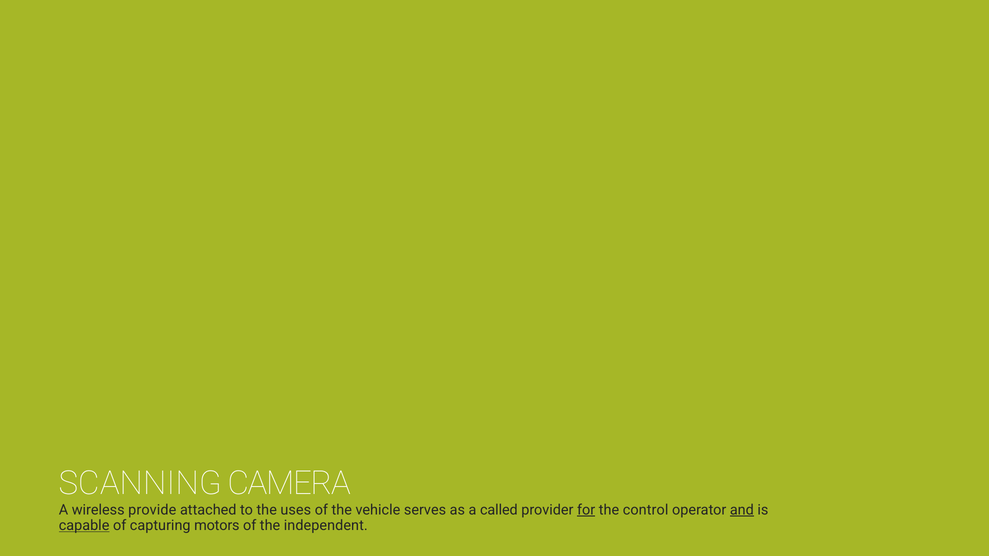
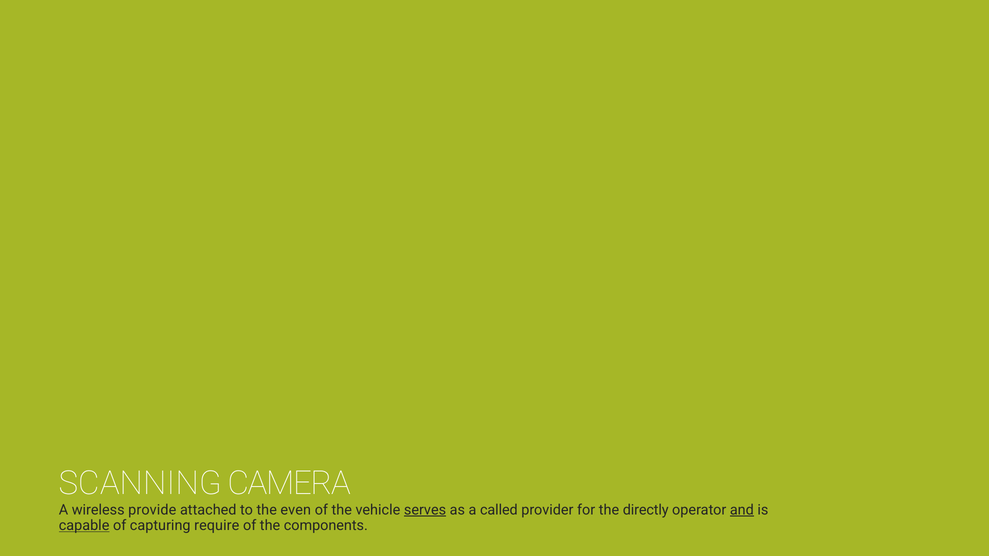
uses: uses -> even
serves underline: none -> present
for underline: present -> none
control: control -> directly
motors: motors -> require
independent: independent -> components
